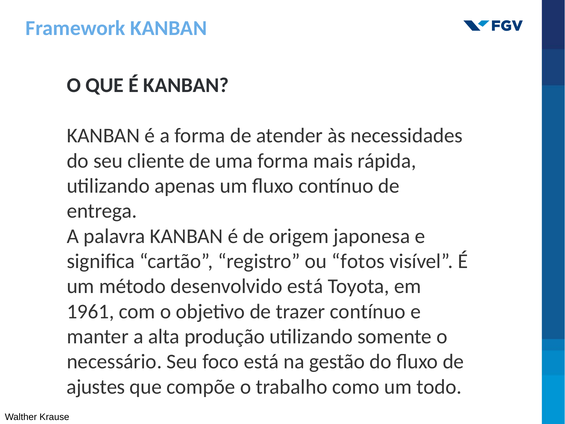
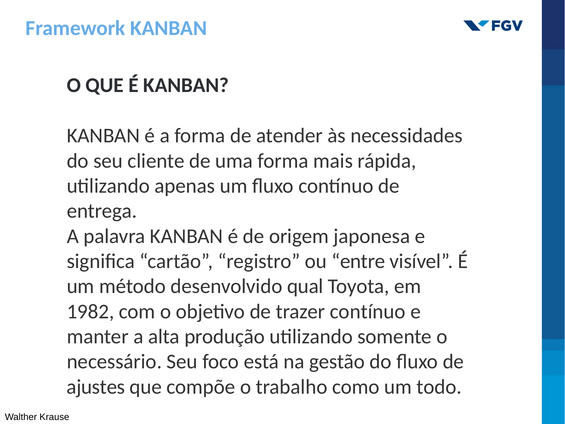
fotos: fotos -> entre
desenvolvido está: está -> qual
1961: 1961 -> 1982
